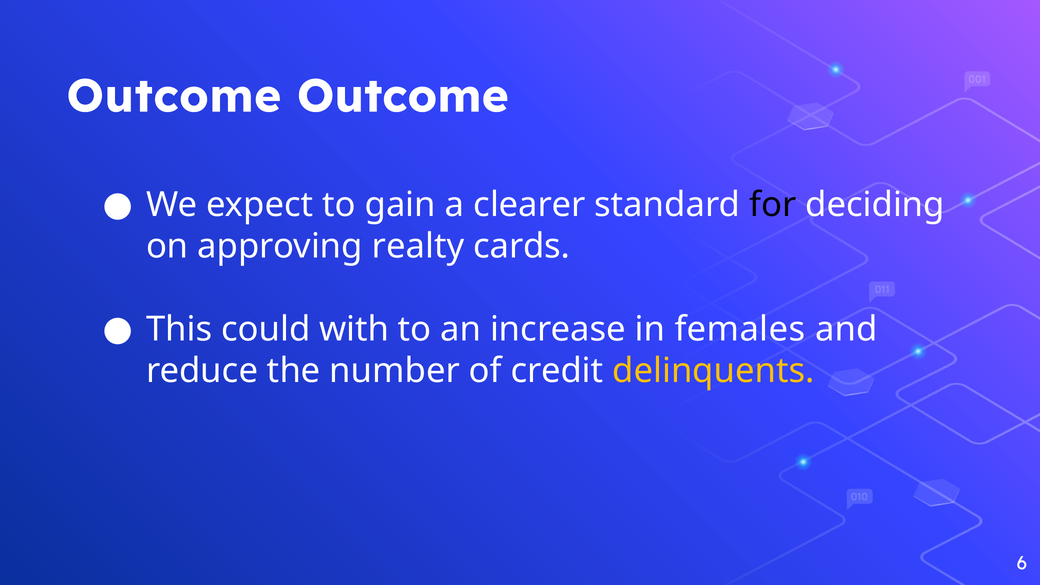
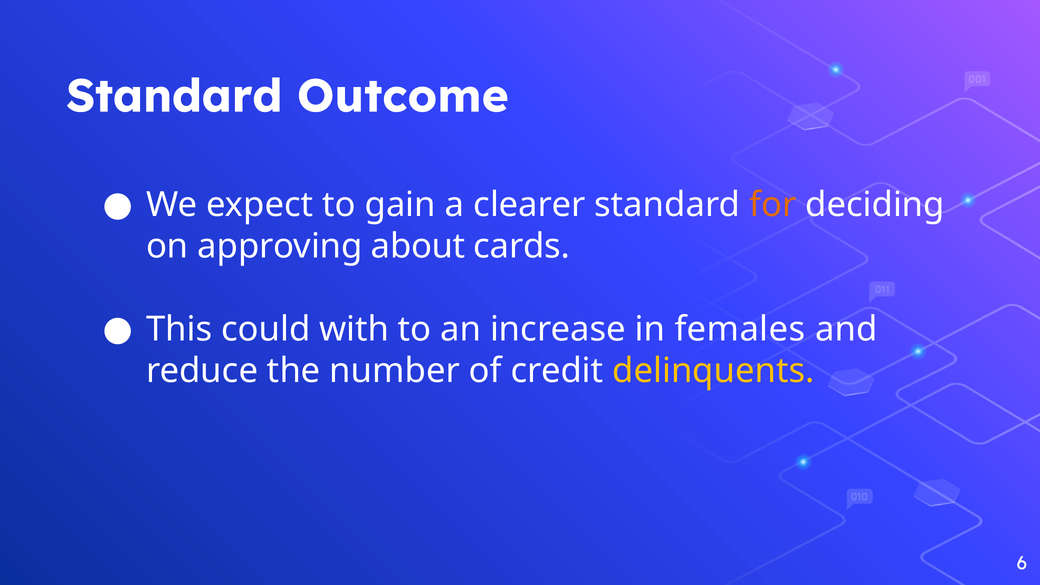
Outcome at (174, 96): Outcome -> Standard
for colour: black -> orange
realty: realty -> about
